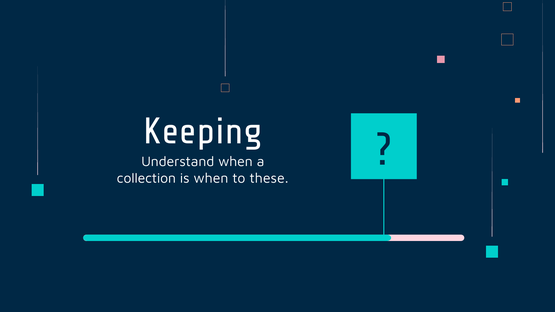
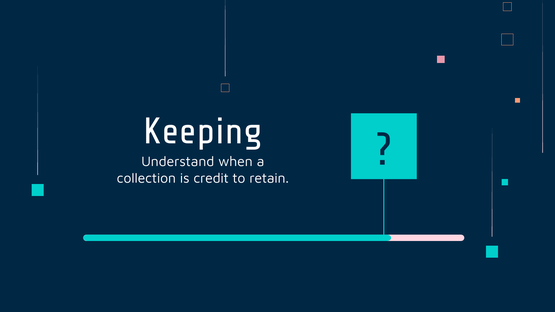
is when: when -> credit
these: these -> retain
